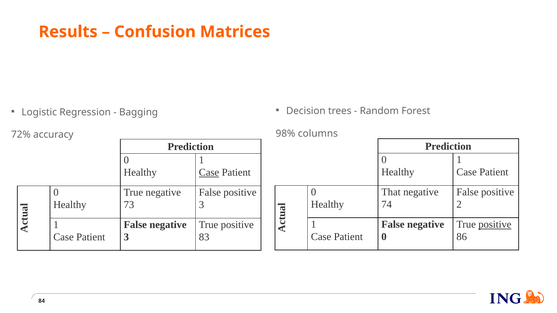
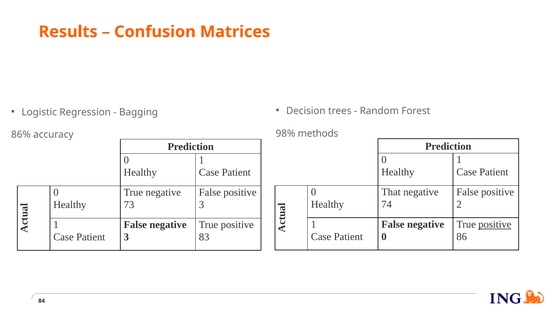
columns: columns -> methods
72%: 72% -> 86%
Case at (209, 173) underline: present -> none
